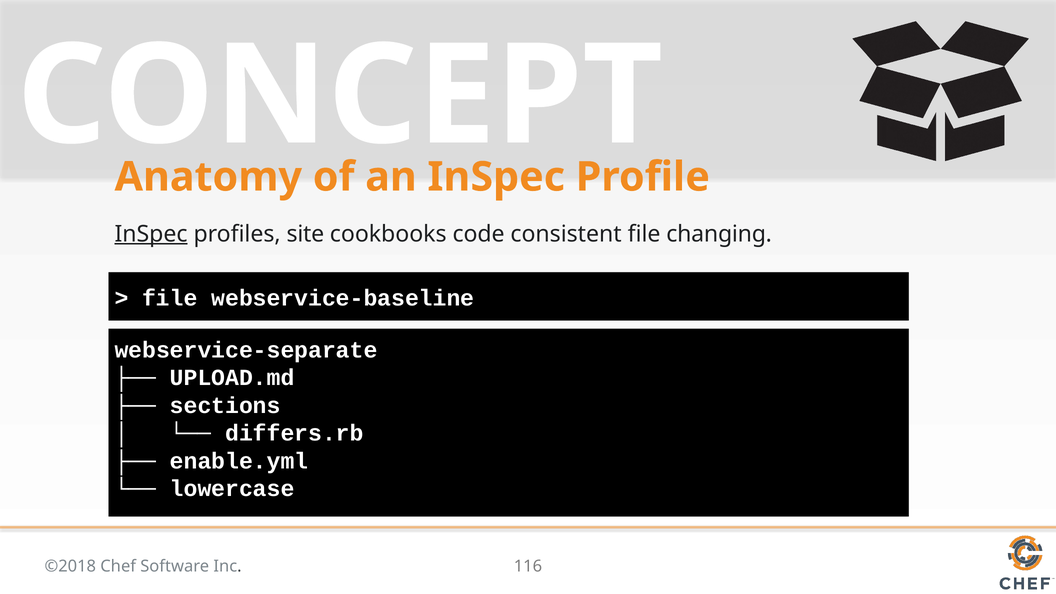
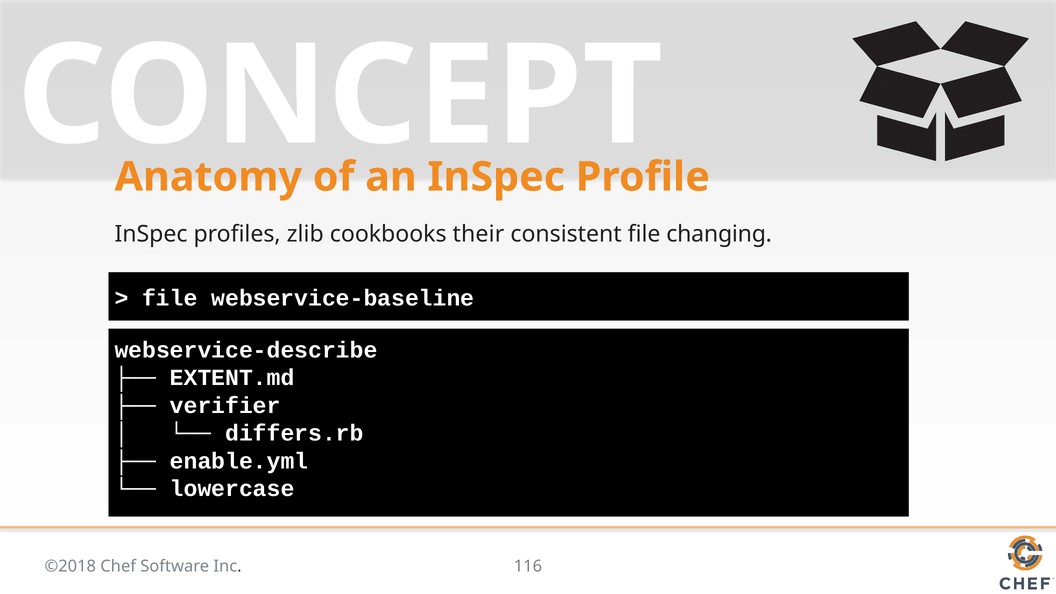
InSpec at (151, 234) underline: present -> none
site: site -> zlib
code: code -> their
webservice-separate: webservice-separate -> webservice-describe
UPLOAD.md: UPLOAD.md -> EXTENT.md
sections: sections -> verifier
